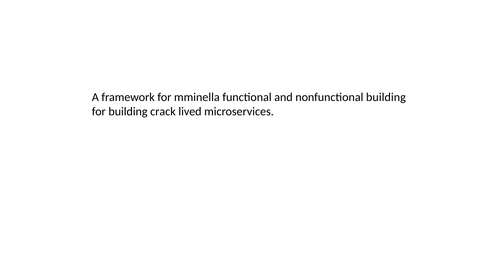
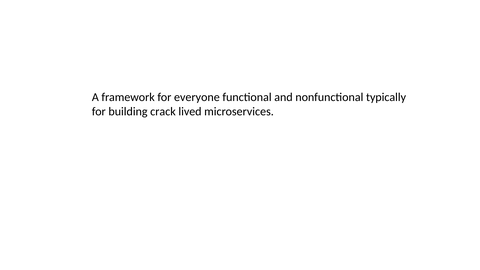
mminella: mminella -> everyone
nonfunctional building: building -> typically
